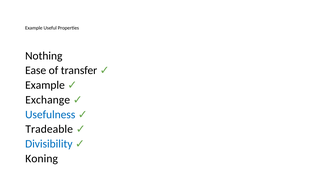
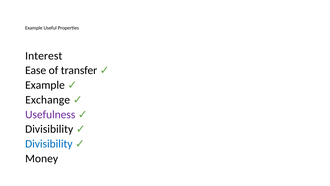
Nothing: Nothing -> Interest
Usefulness colour: blue -> purple
Tradeable at (49, 129): Tradeable -> Divisibility
Koning: Koning -> Money
